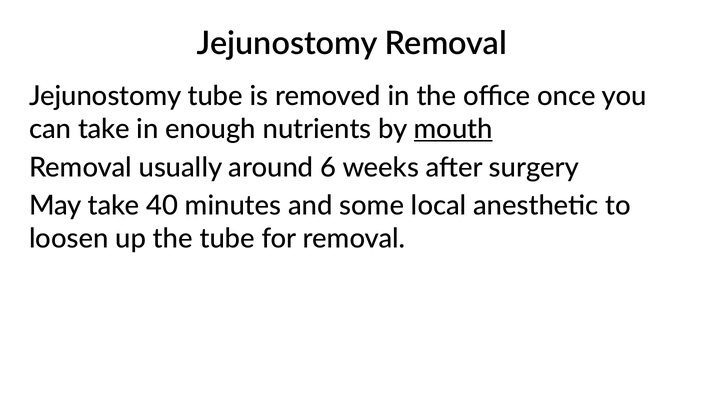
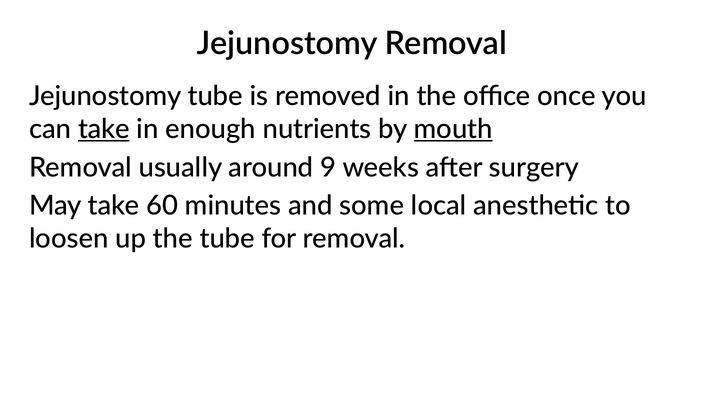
take at (104, 129) underline: none -> present
6: 6 -> 9
40: 40 -> 60
